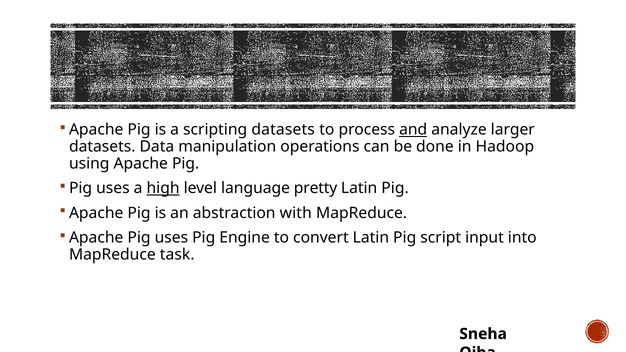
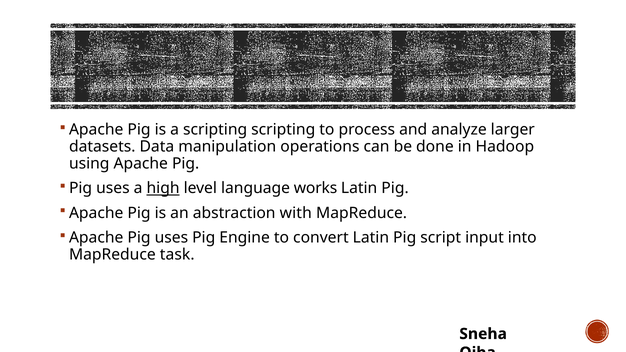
scripting datasets: datasets -> scripting
and underline: present -> none
pretty: pretty -> works
